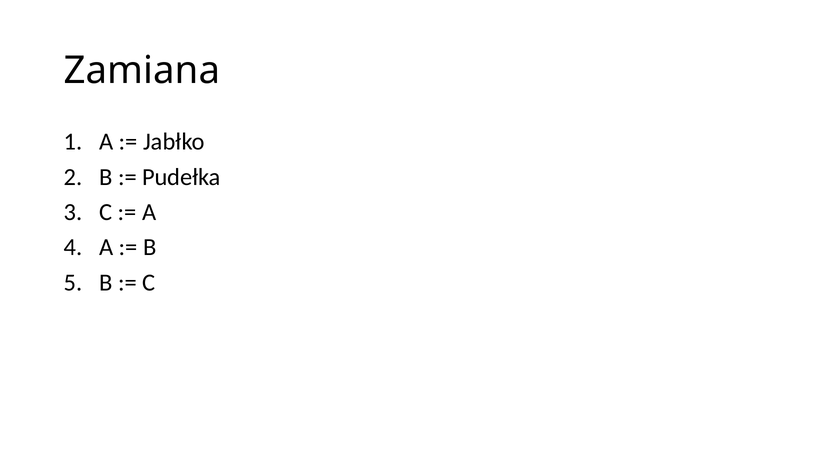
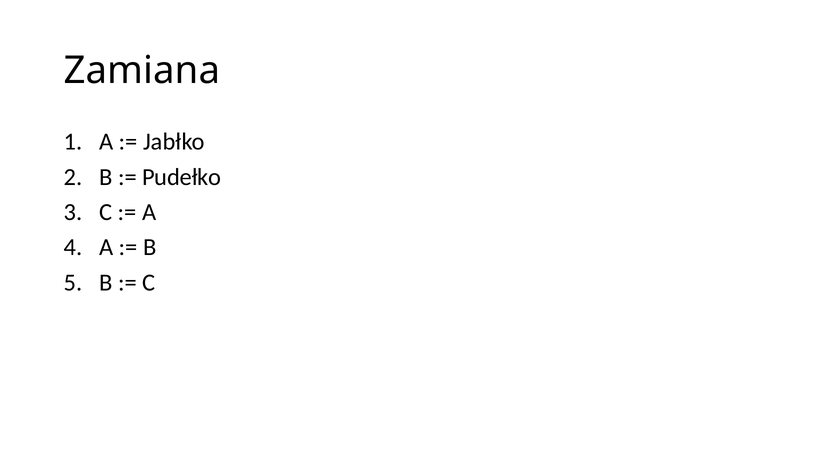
Pudełka: Pudełka -> Pudełko
